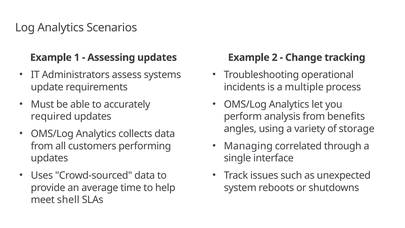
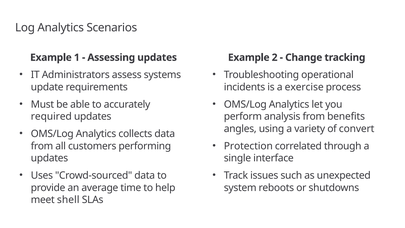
multiple: multiple -> exercise
storage: storage -> convert
Managing: Managing -> Protection
